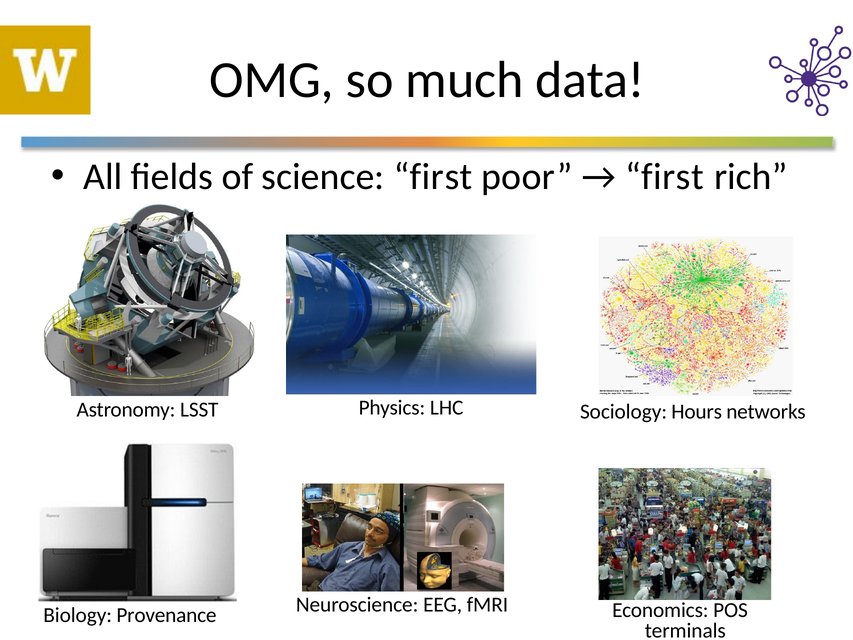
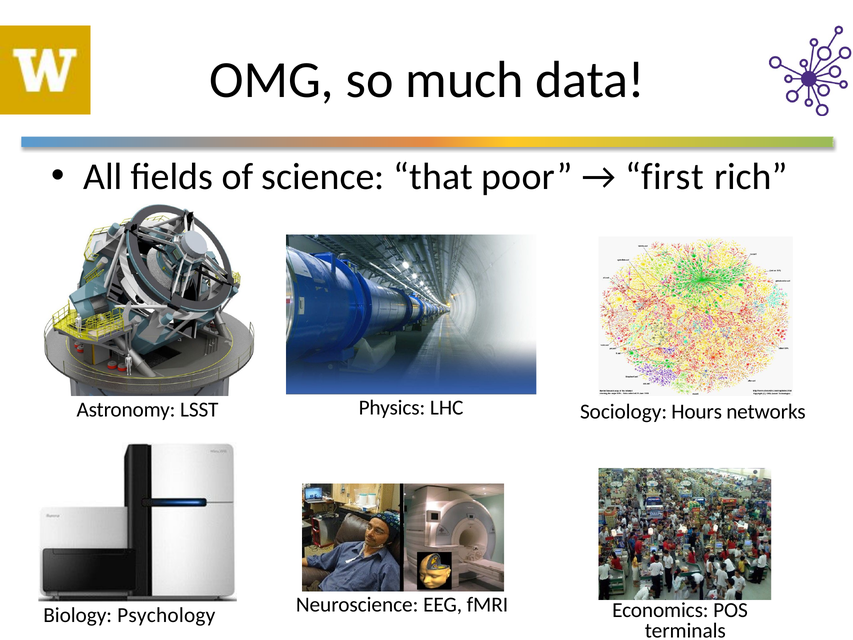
science first: first -> that
Provenance: Provenance -> Psychology
